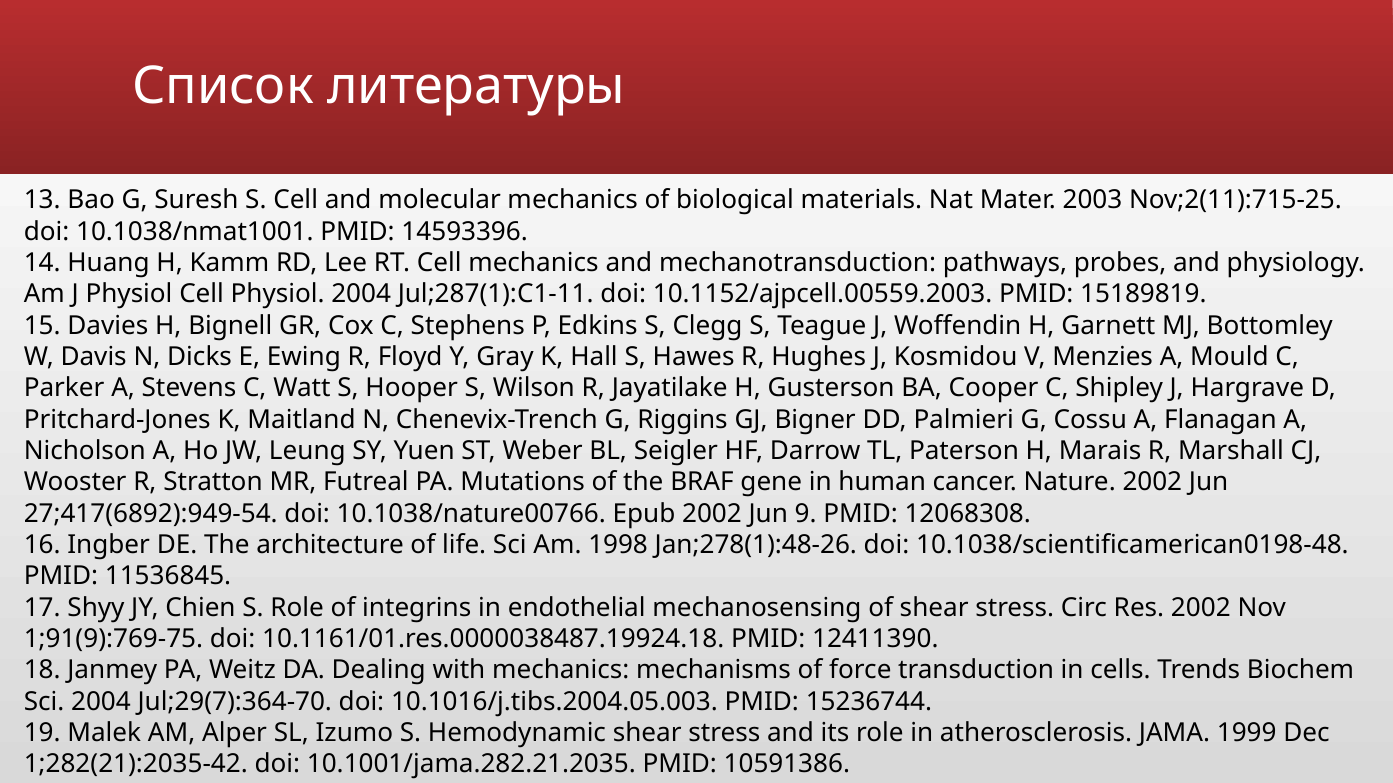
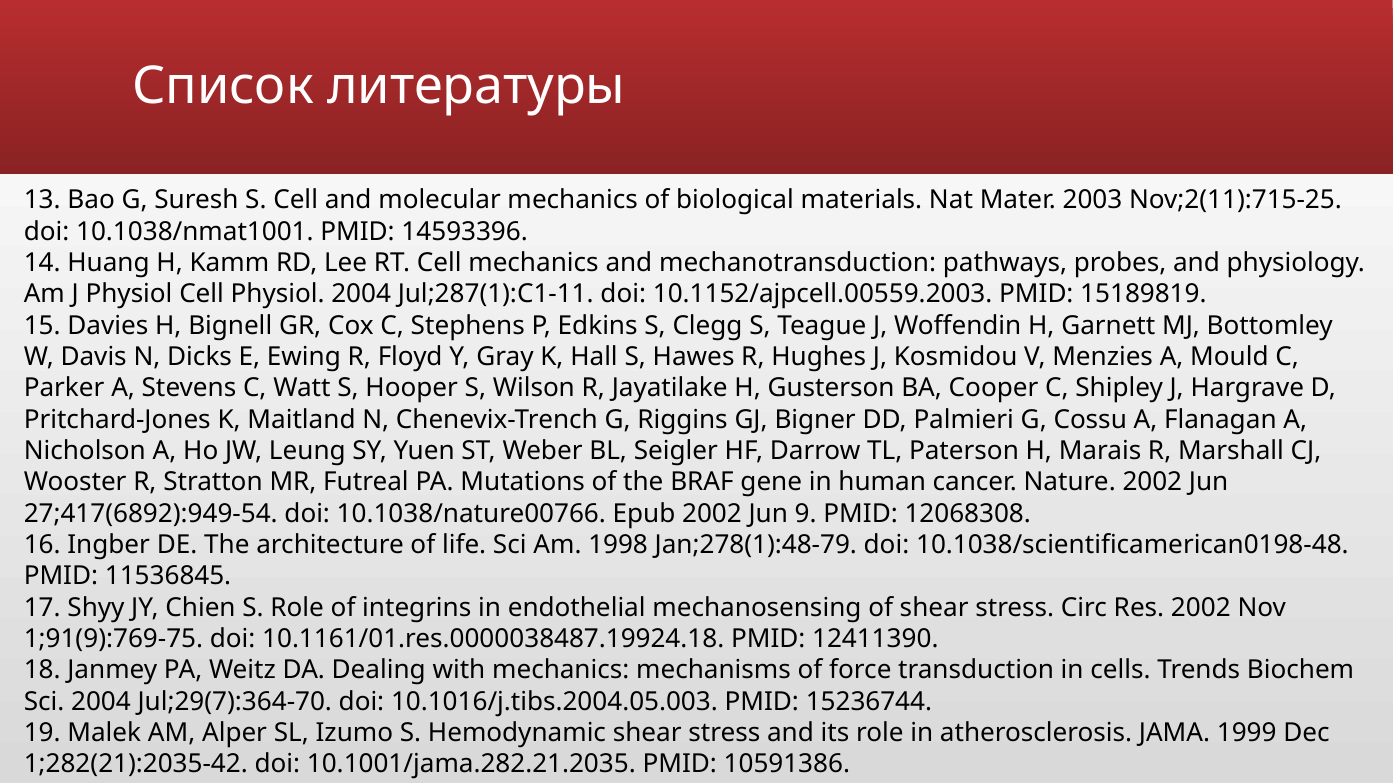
Jan;278(1):48-26: Jan;278(1):48-26 -> Jan;278(1):48-79
